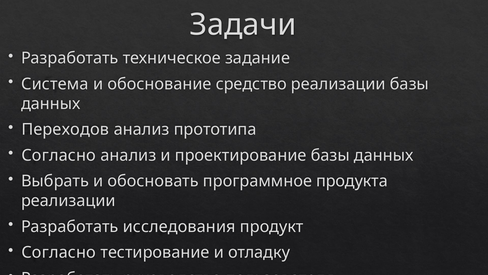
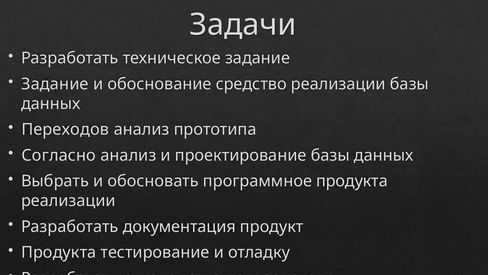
Система at (55, 84): Система -> Задание
исследования: исследования -> документация
Согласно at (59, 252): Согласно -> Продукта
